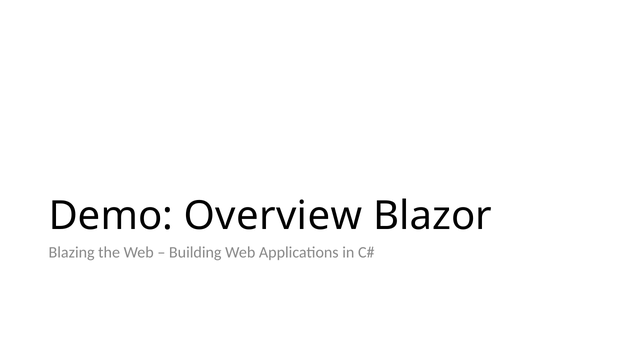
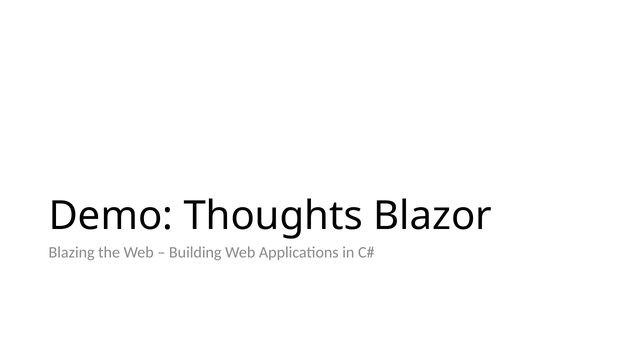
Overview: Overview -> Thoughts
